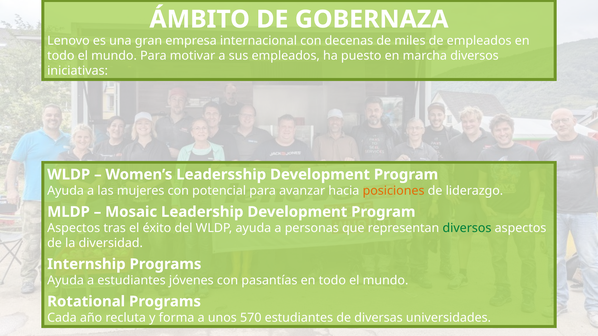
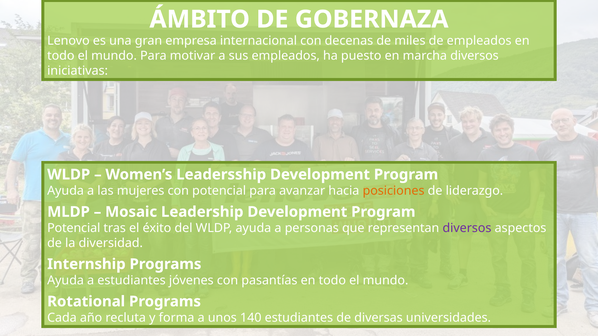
Aspectos at (74, 228): Aspectos -> Potencial
diversos at (467, 228) colour: green -> purple
570: 570 -> 140
